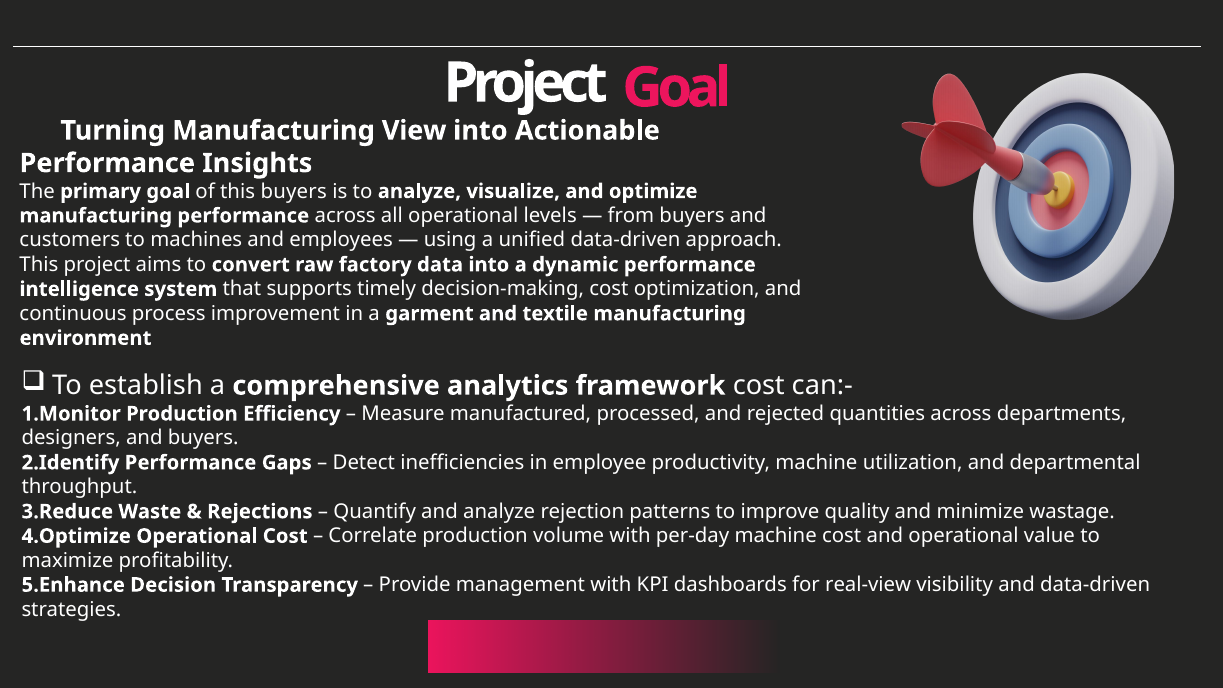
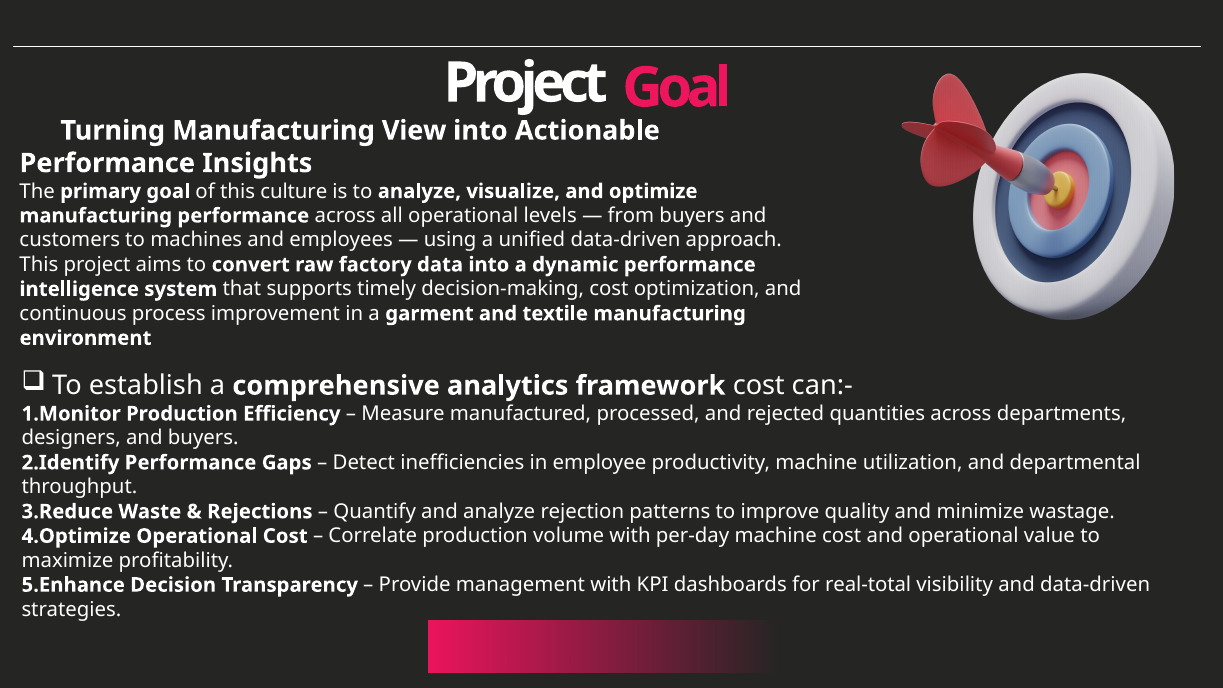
this buyers: buyers -> culture
real-view: real-view -> real-total
